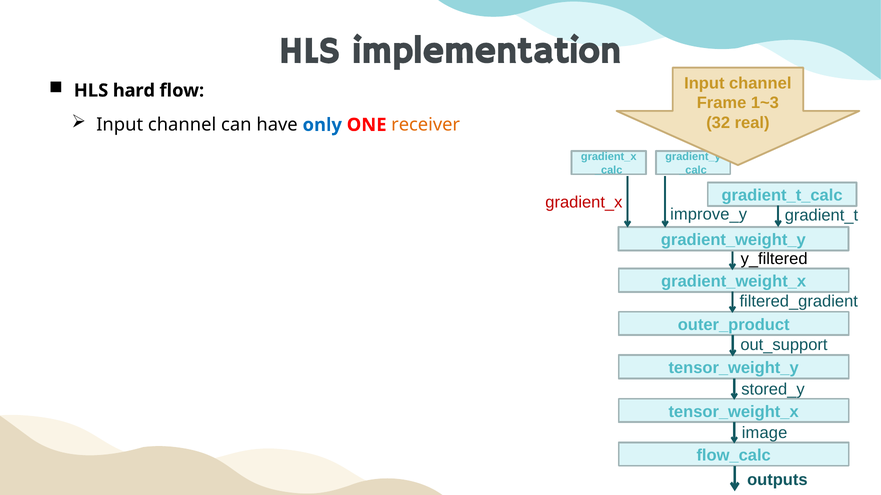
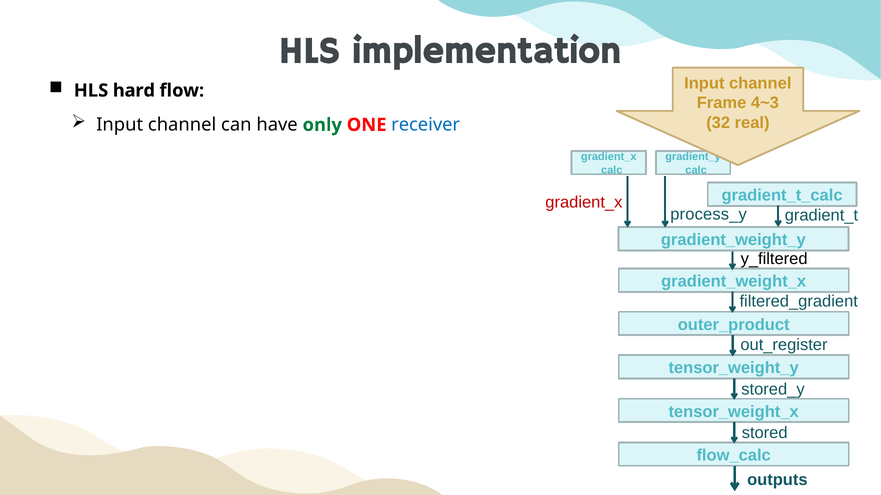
1~3: 1~3 -> 4~3
only colour: blue -> green
receiver colour: orange -> blue
improve_y: improve_y -> process_y
out_support: out_support -> out_register
image: image -> stored
